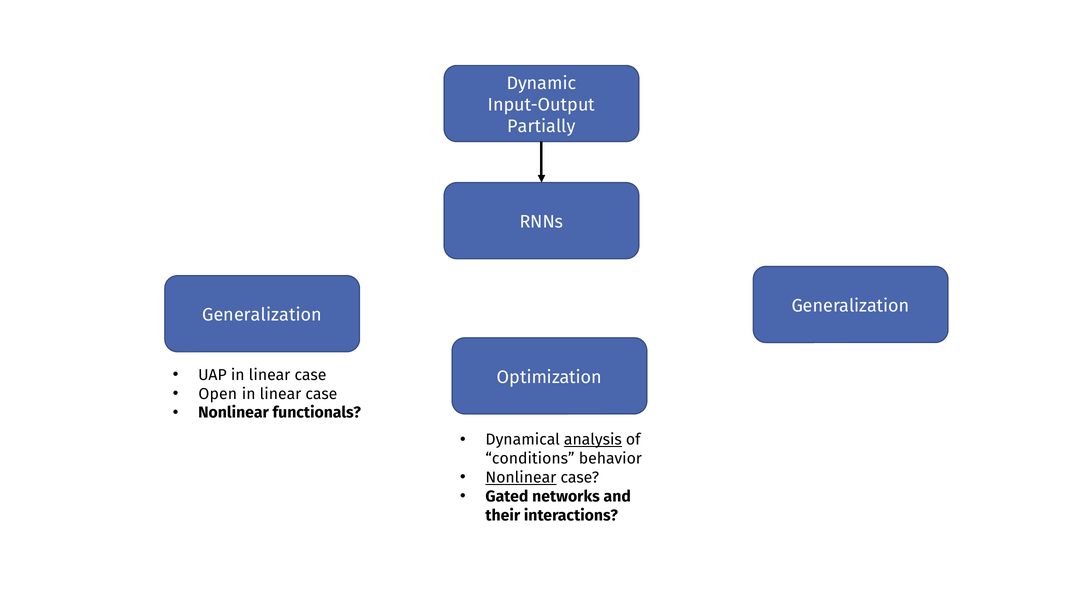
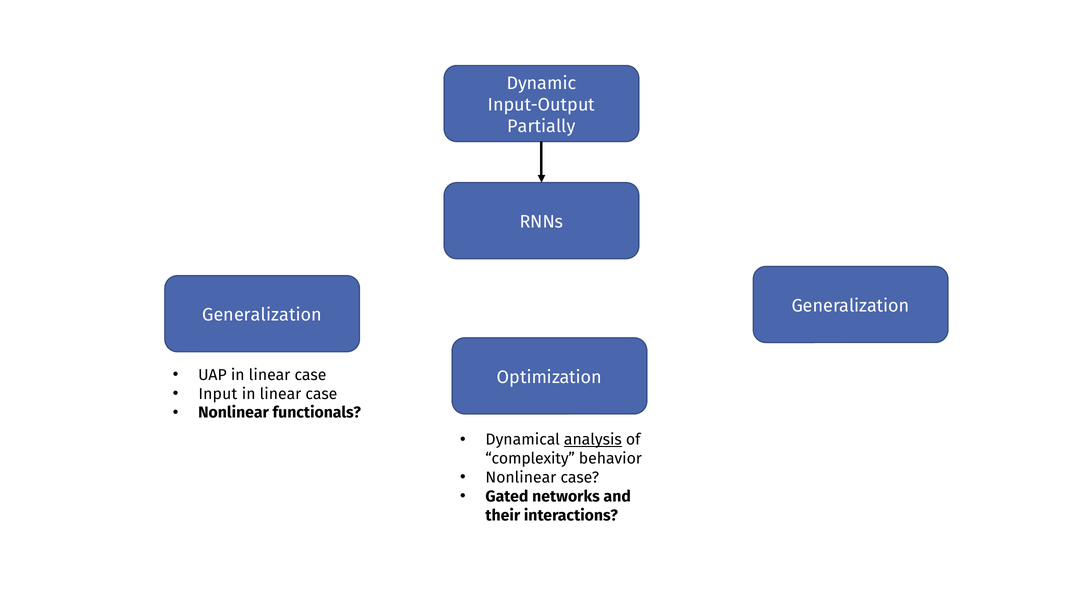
Open: Open -> Input
conditions: conditions -> complexity
Nonlinear at (521, 478) underline: present -> none
